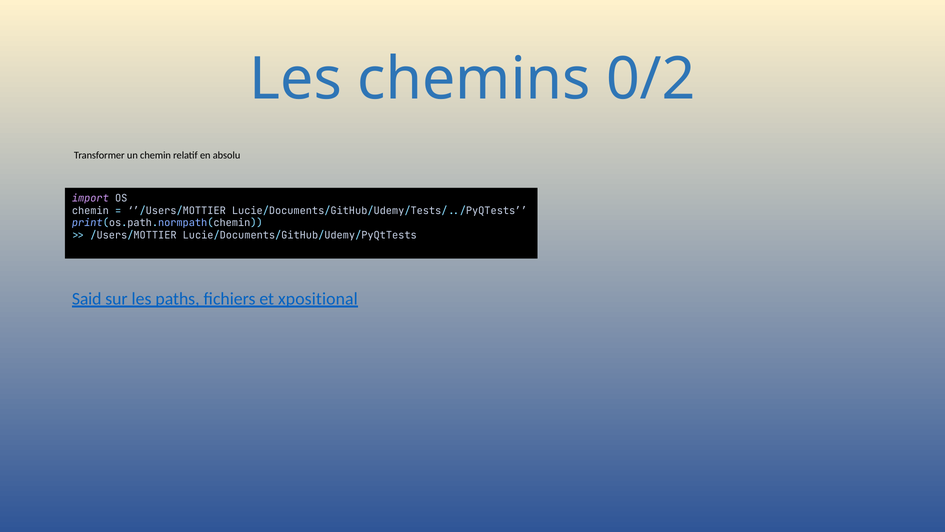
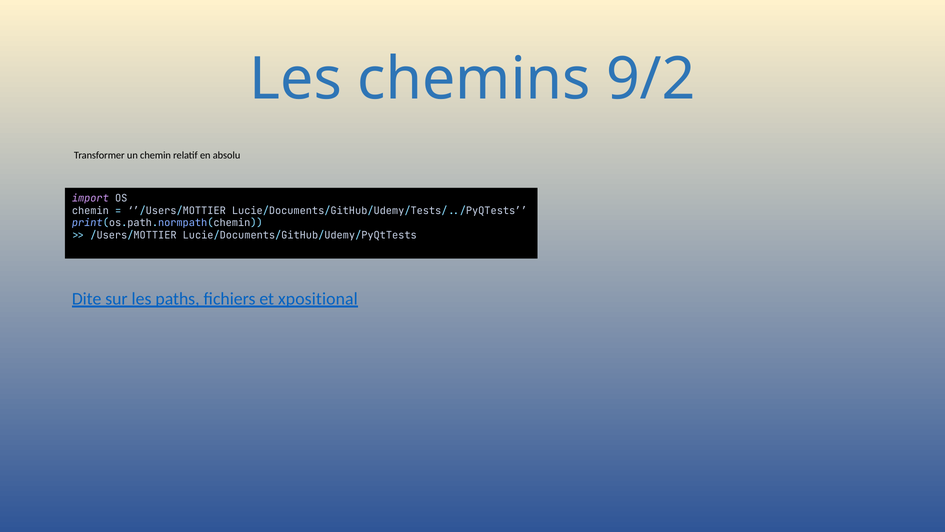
0/2: 0/2 -> 9/2
Said: Said -> Dite
